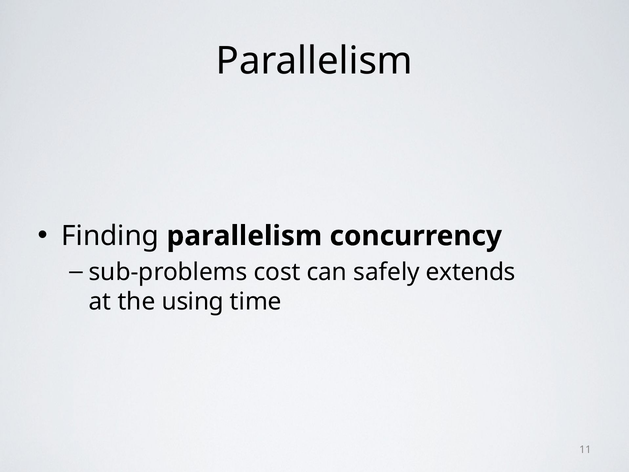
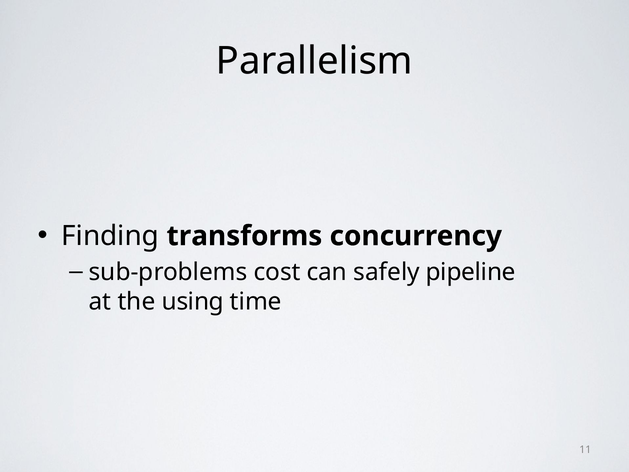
Finding parallelism: parallelism -> transforms
extends: extends -> pipeline
